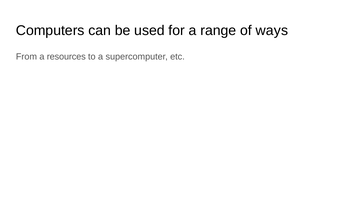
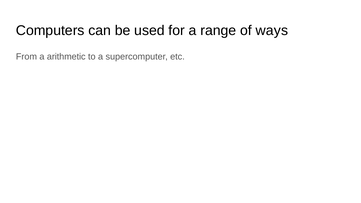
resources: resources -> arithmetic
